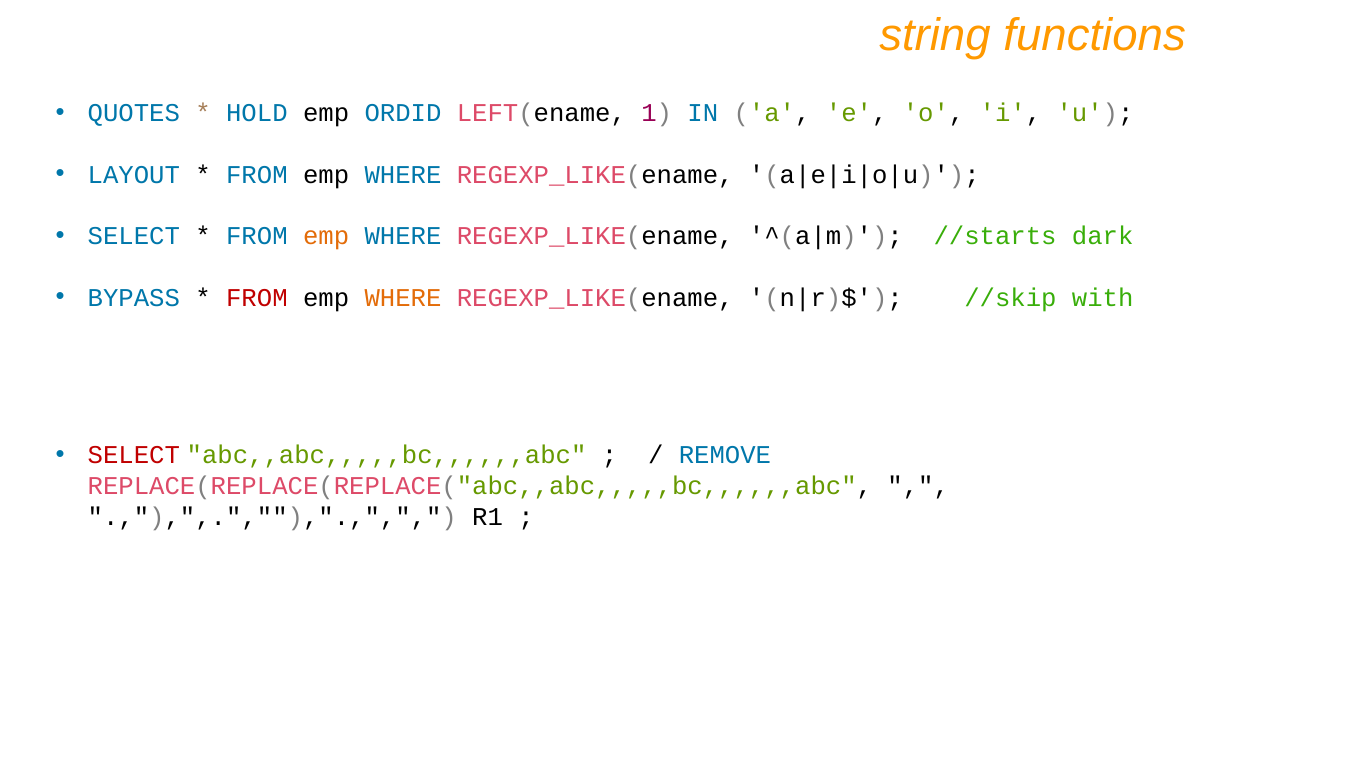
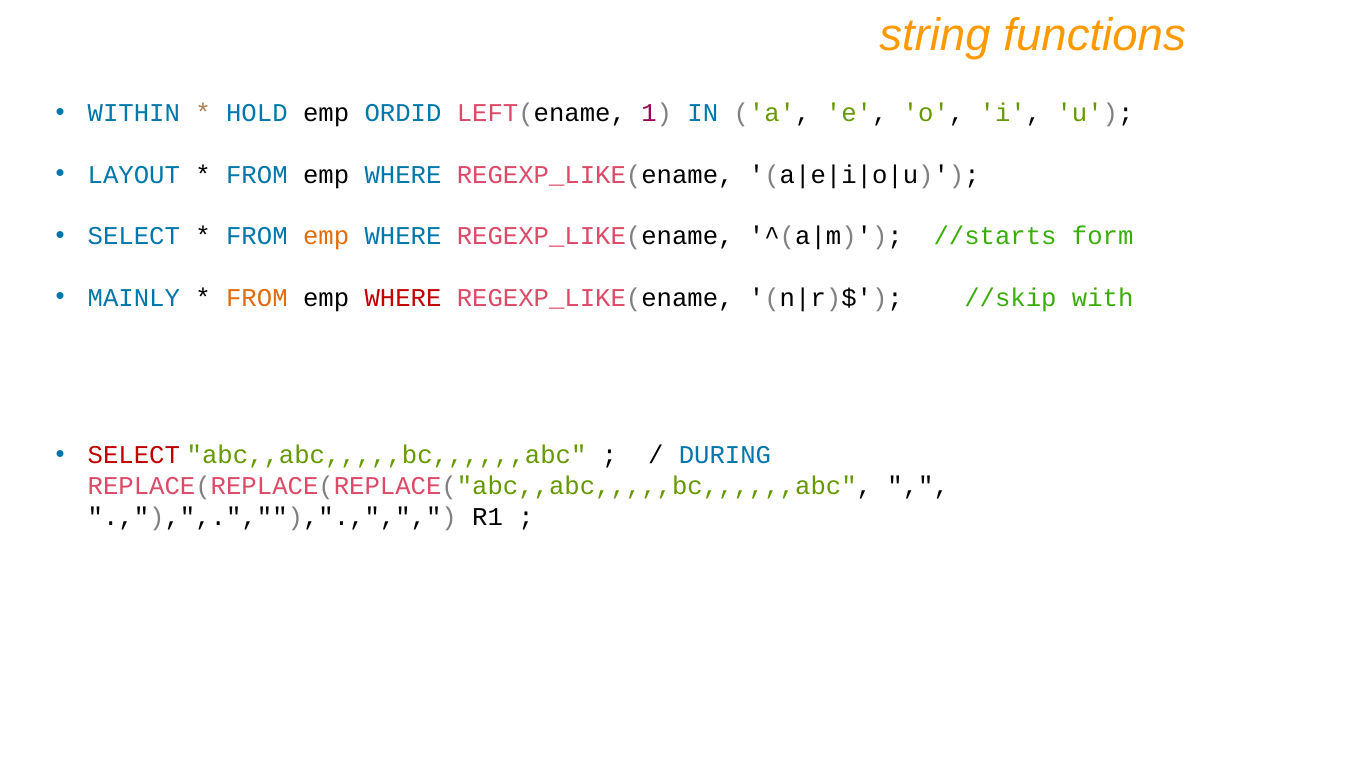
QUOTES: QUOTES -> WITHIN
dark: dark -> form
BYPASS: BYPASS -> MAINLY
FROM at (257, 298) colour: red -> orange
WHERE at (403, 298) colour: orange -> red
REMOVE: REMOVE -> DURING
